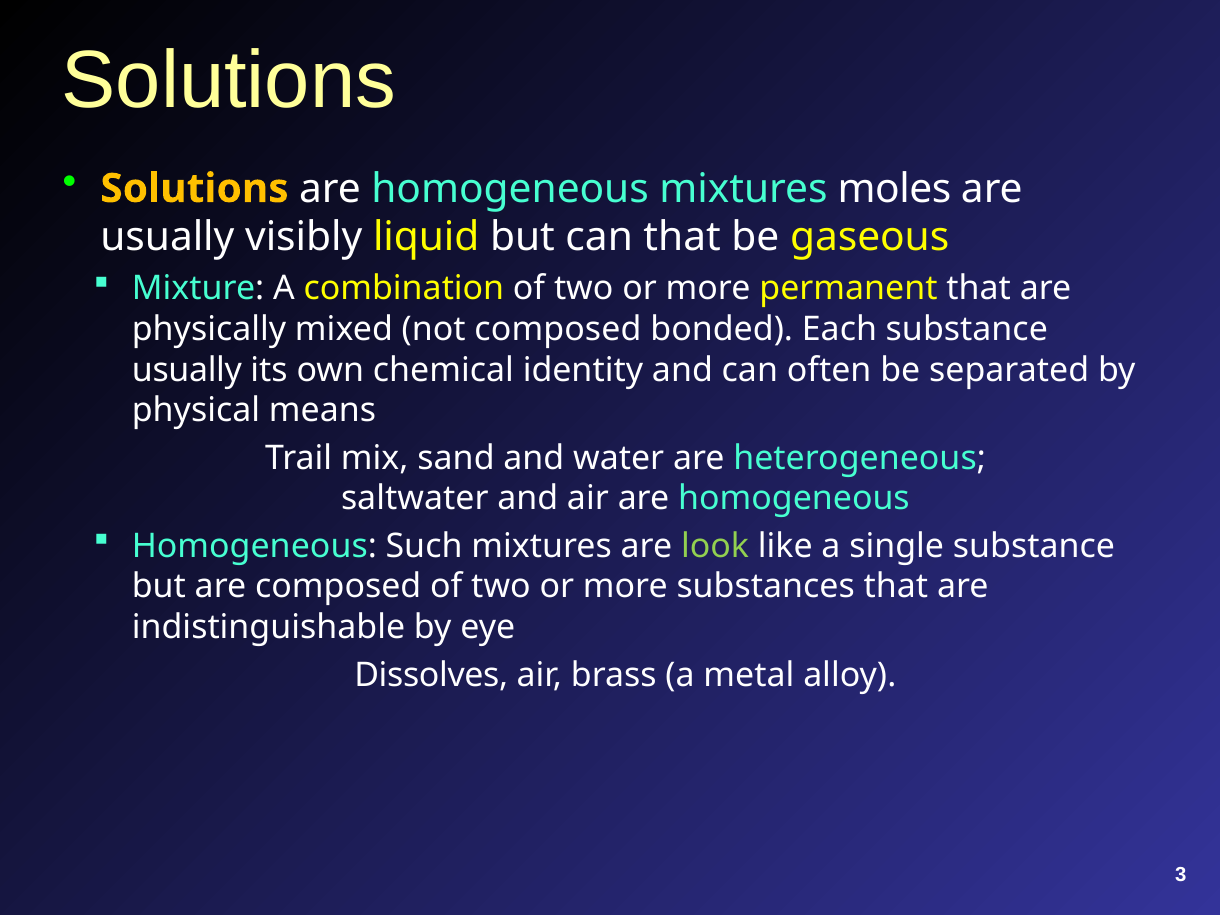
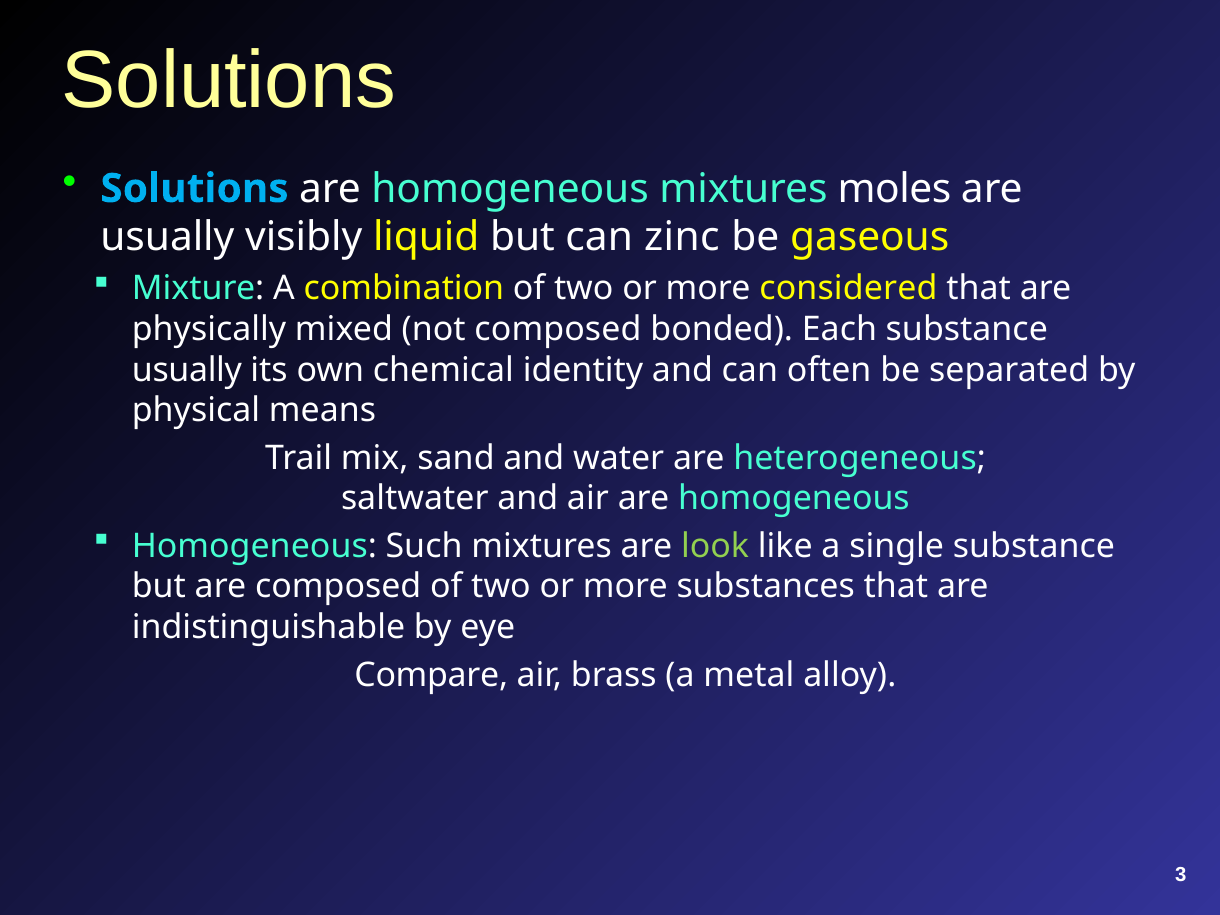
Solutions at (195, 189) colour: yellow -> light blue
can that: that -> zinc
permanent: permanent -> considered
Dissolves: Dissolves -> Compare
